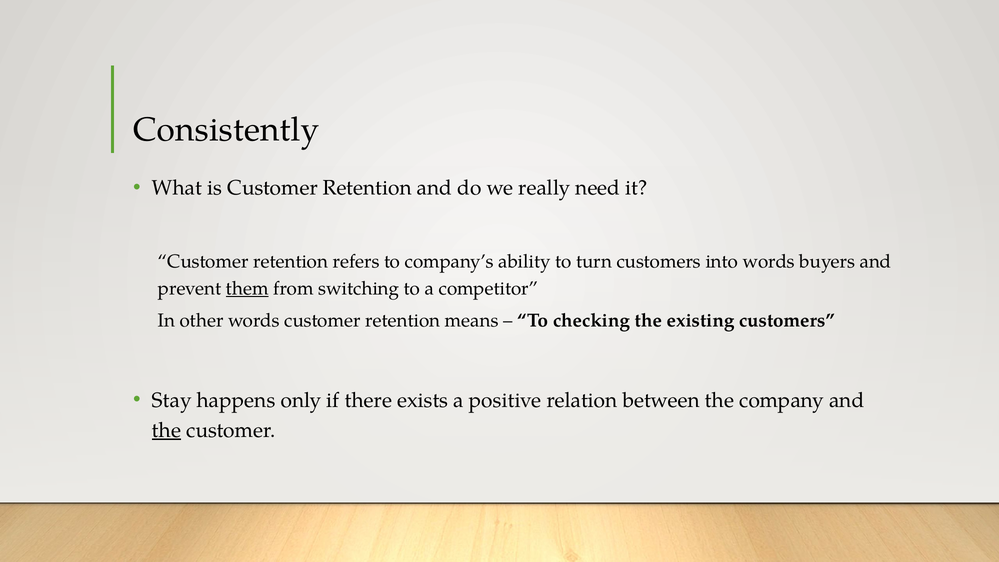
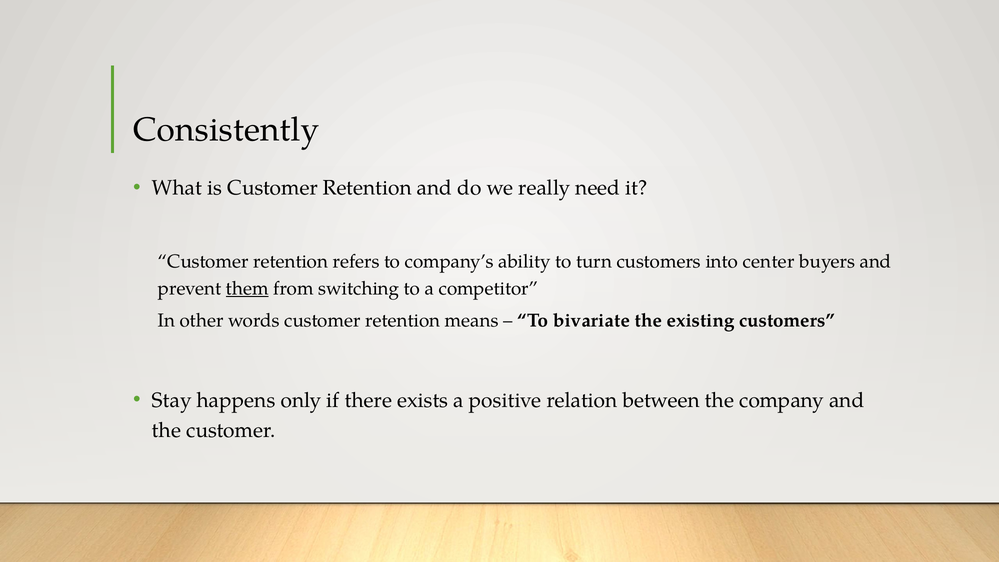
into words: words -> center
checking: checking -> bivariate
the at (167, 430) underline: present -> none
